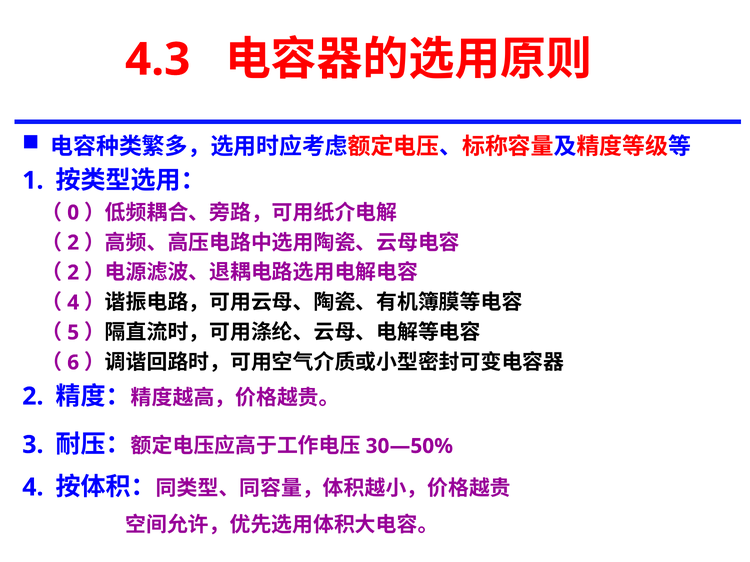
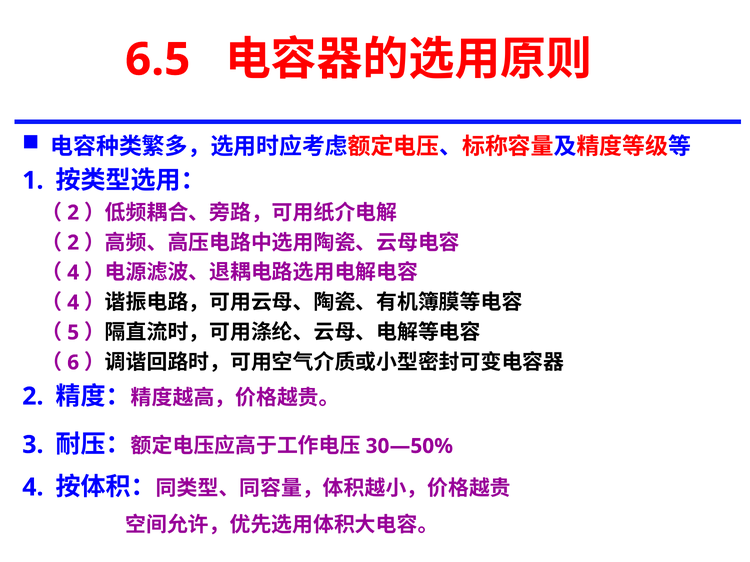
4.3: 4.3 -> 6.5
0 at (73, 213): 0 -> 2
2 at (73, 273): 2 -> 4
